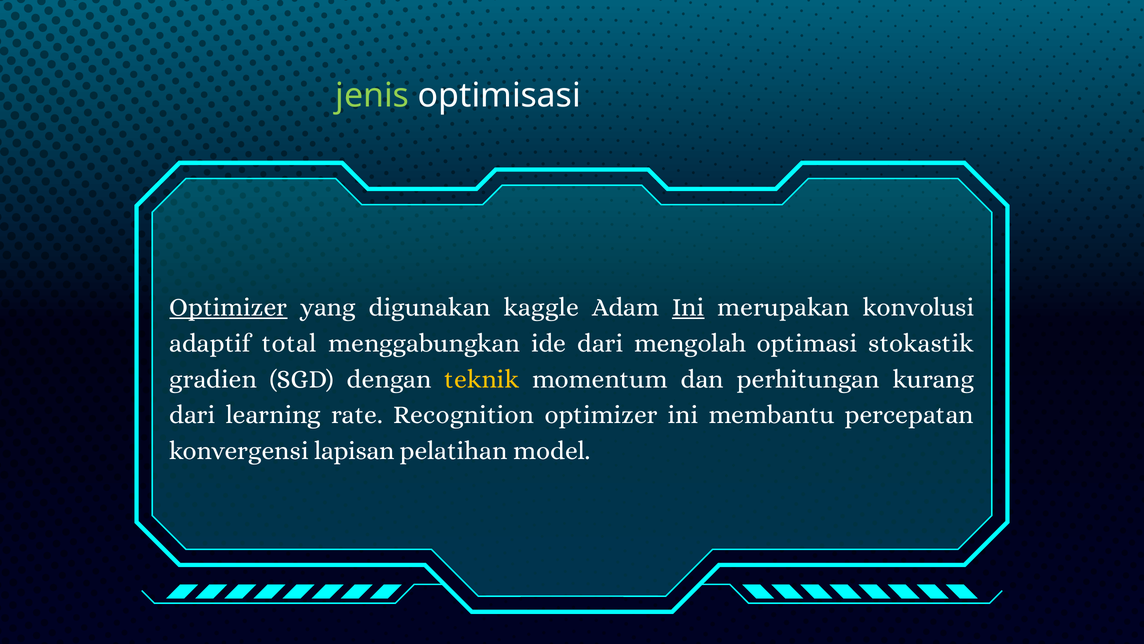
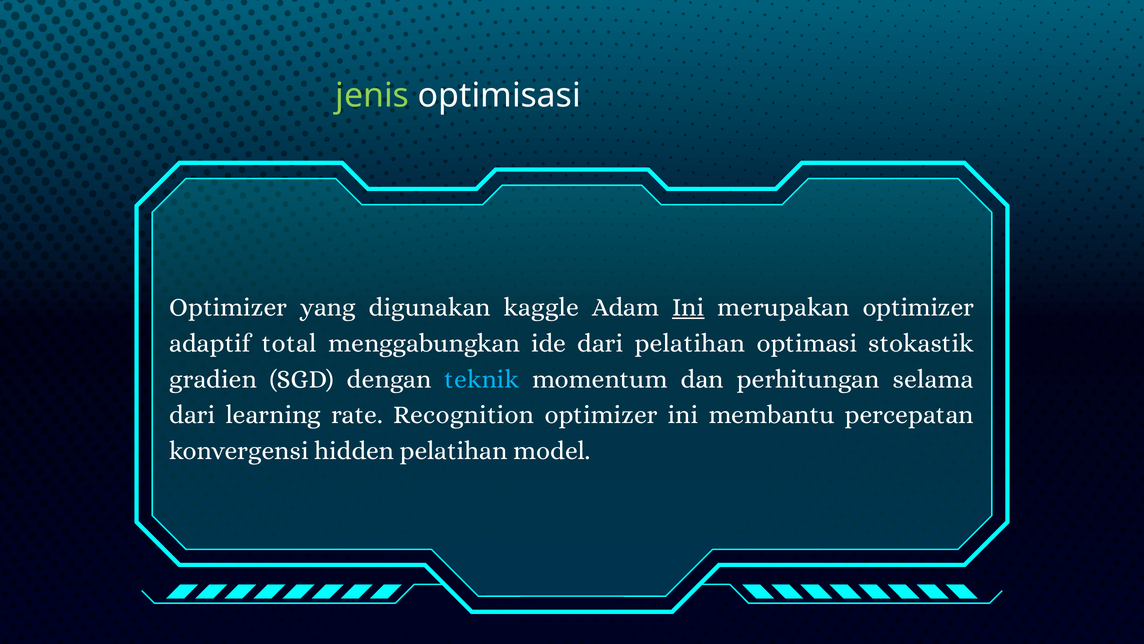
Optimizer at (228, 307) underline: present -> none
merupakan konvolusi: konvolusi -> optimizer
dari mengolah: mengolah -> pelatihan
teknik colour: yellow -> light blue
kurang: kurang -> selama
lapisan: lapisan -> hidden
